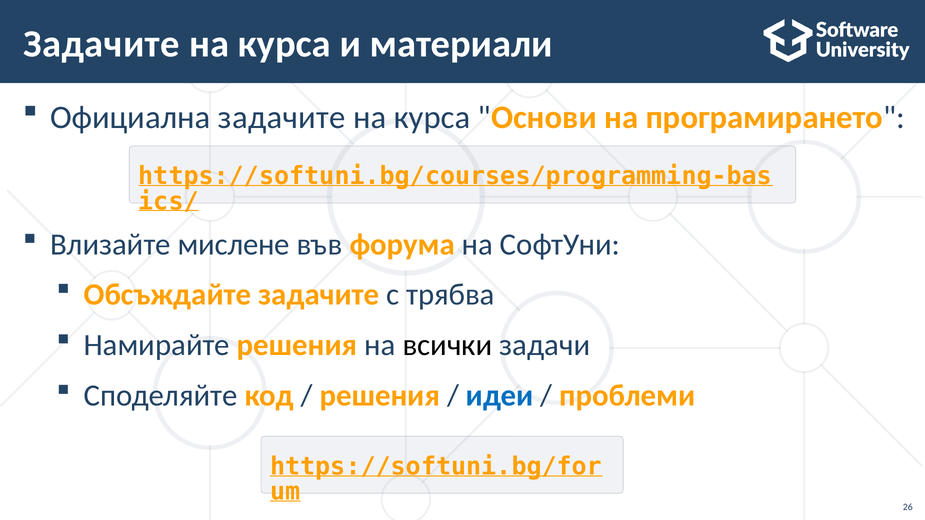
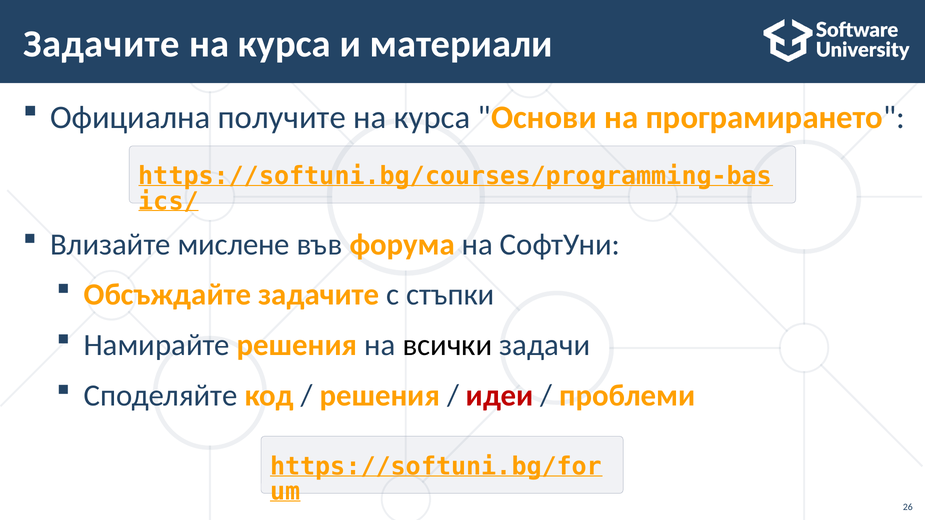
Официална задачите: задачите -> получите
трябва: трябва -> стъпки
идеи colour: blue -> red
